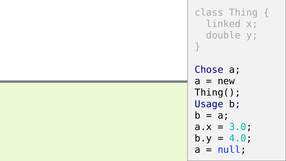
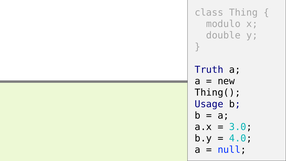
linked: linked -> modulo
Chose: Chose -> Truth
